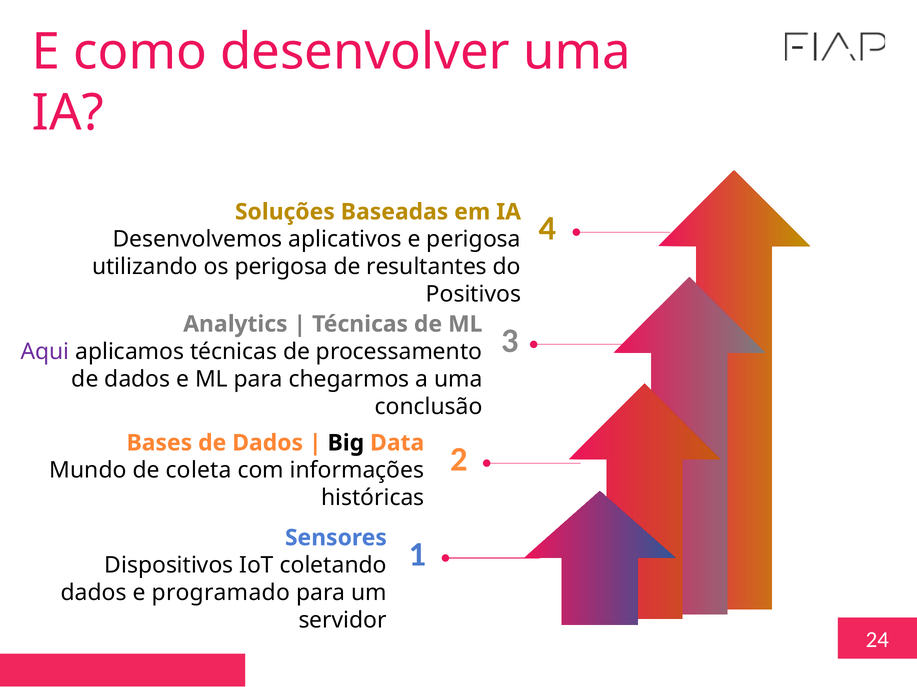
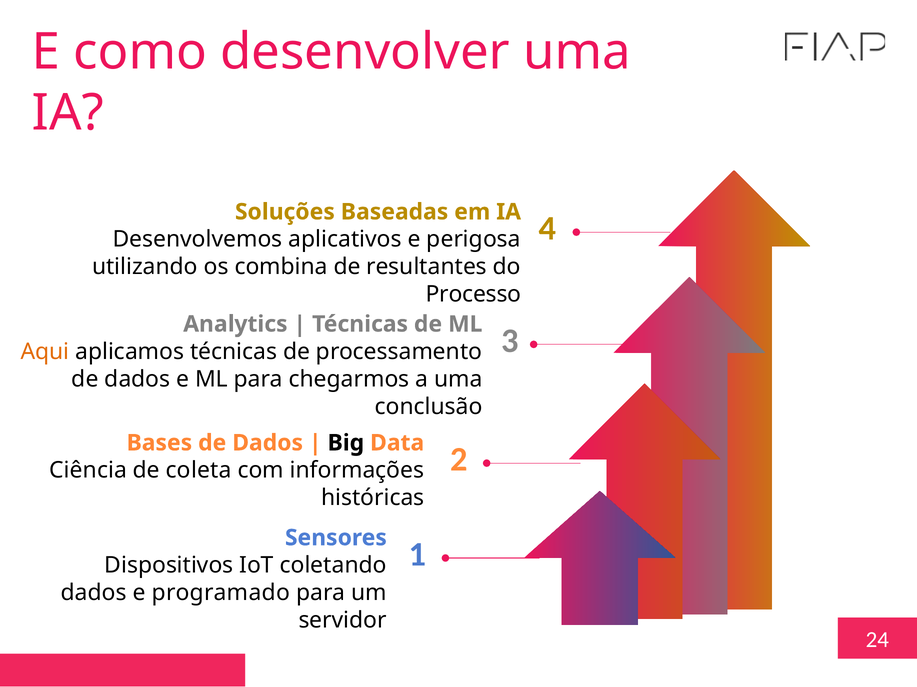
os perigosa: perigosa -> combina
Positivos: Positivos -> Processo
Aqui colour: purple -> orange
Mundo: Mundo -> Ciência
